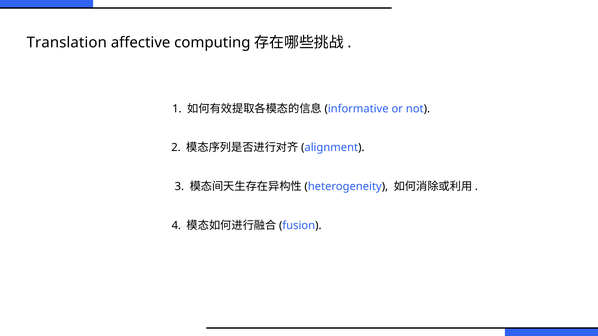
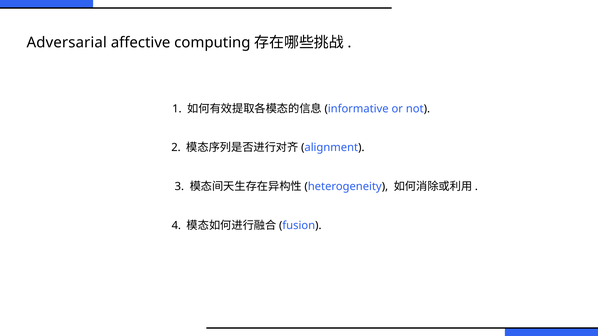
Translation: Translation -> Adversarial
